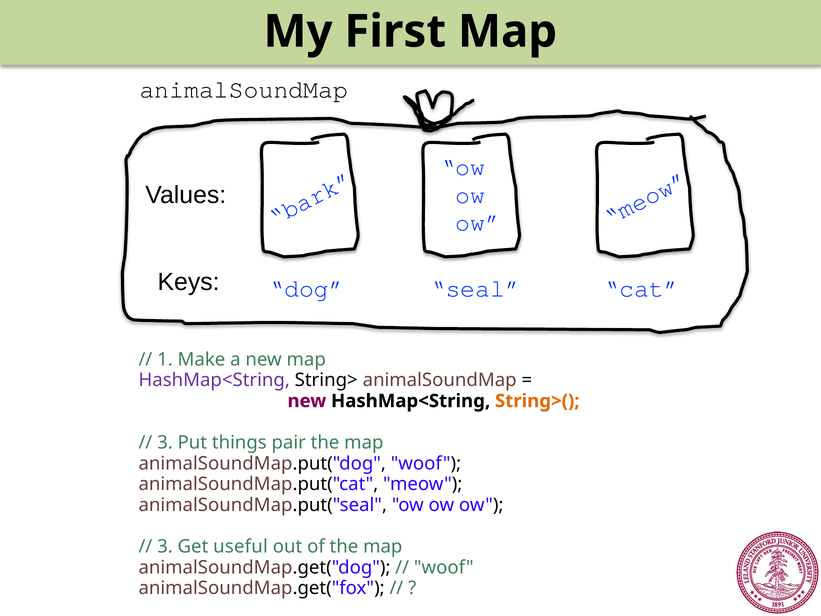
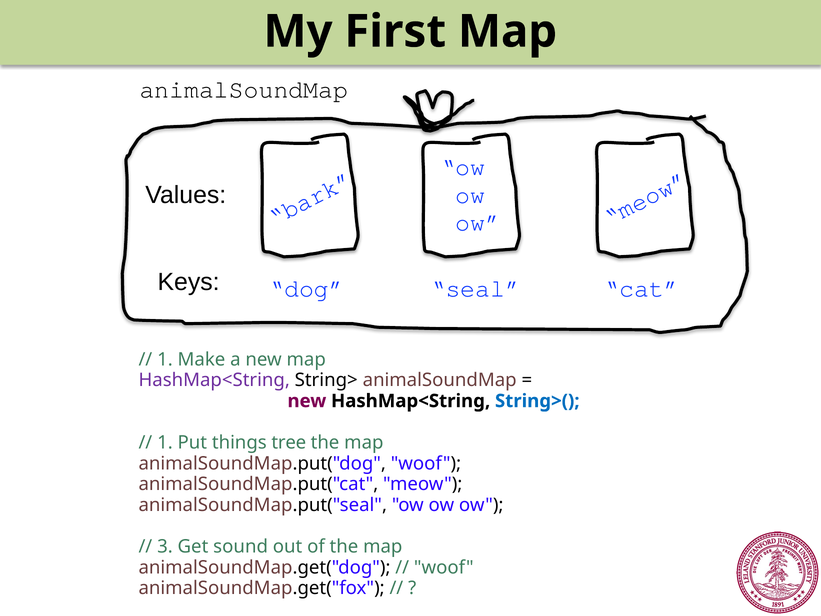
String>( colour: orange -> blue
3 at (165, 442): 3 -> 1
pair: pair -> tree
useful: useful -> sound
